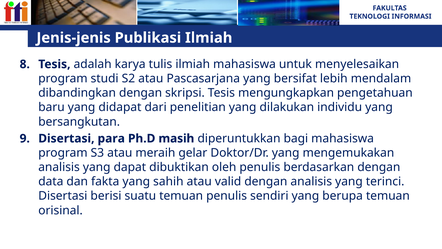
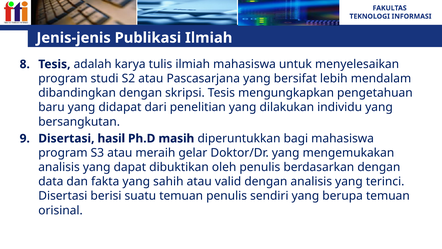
para: para -> hasil
